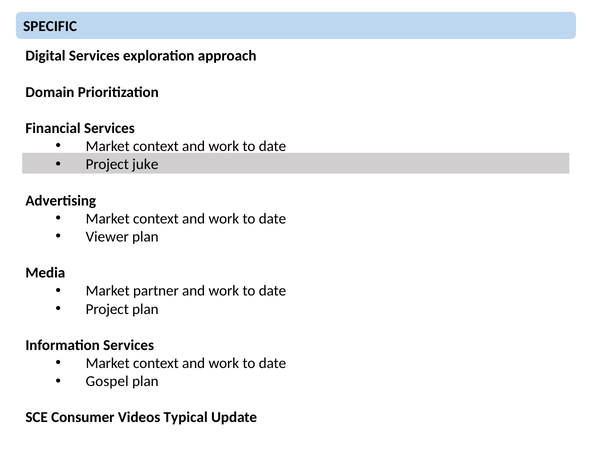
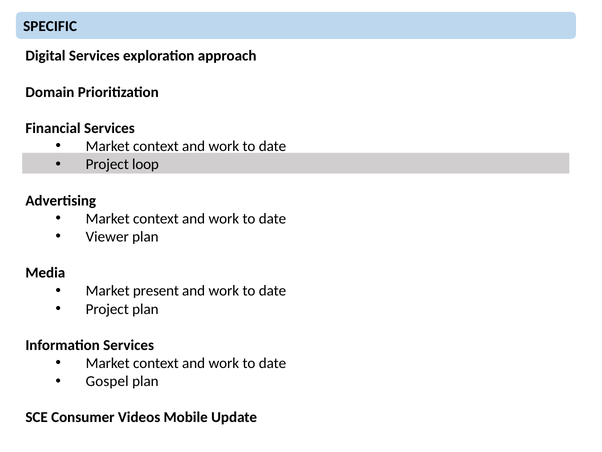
juke: juke -> loop
partner: partner -> present
Typical: Typical -> Mobile
